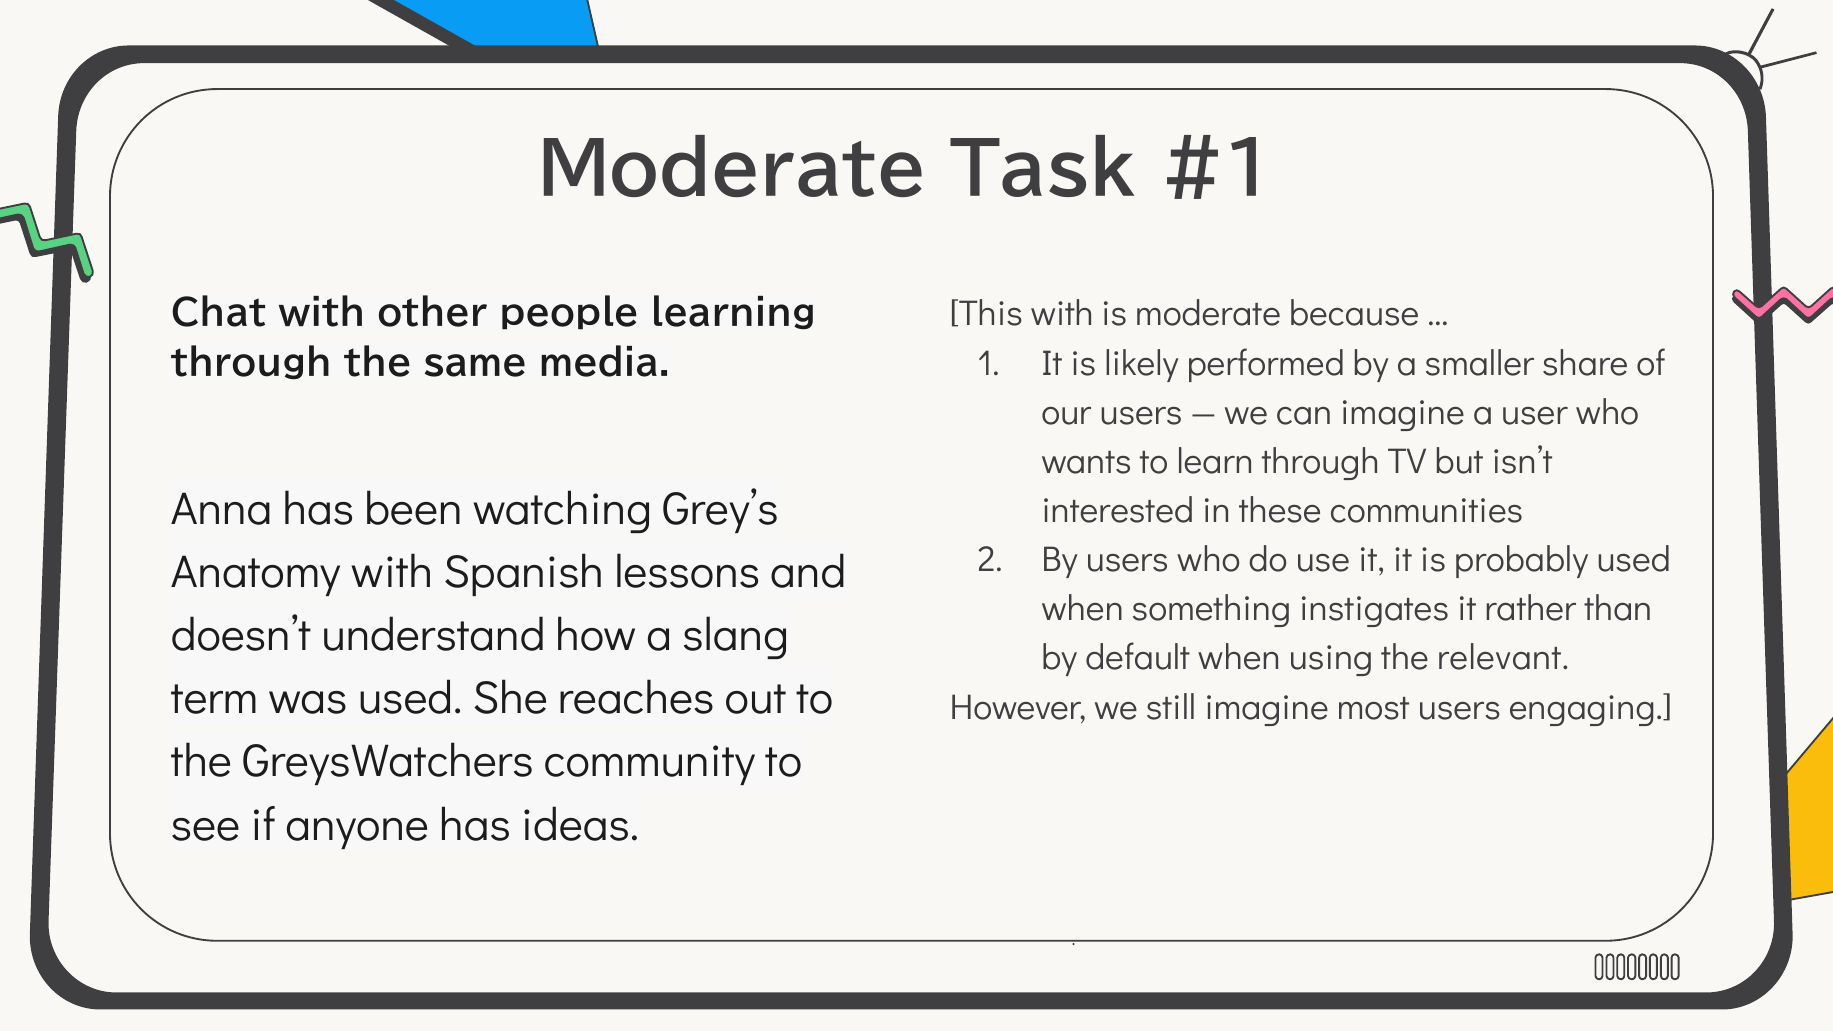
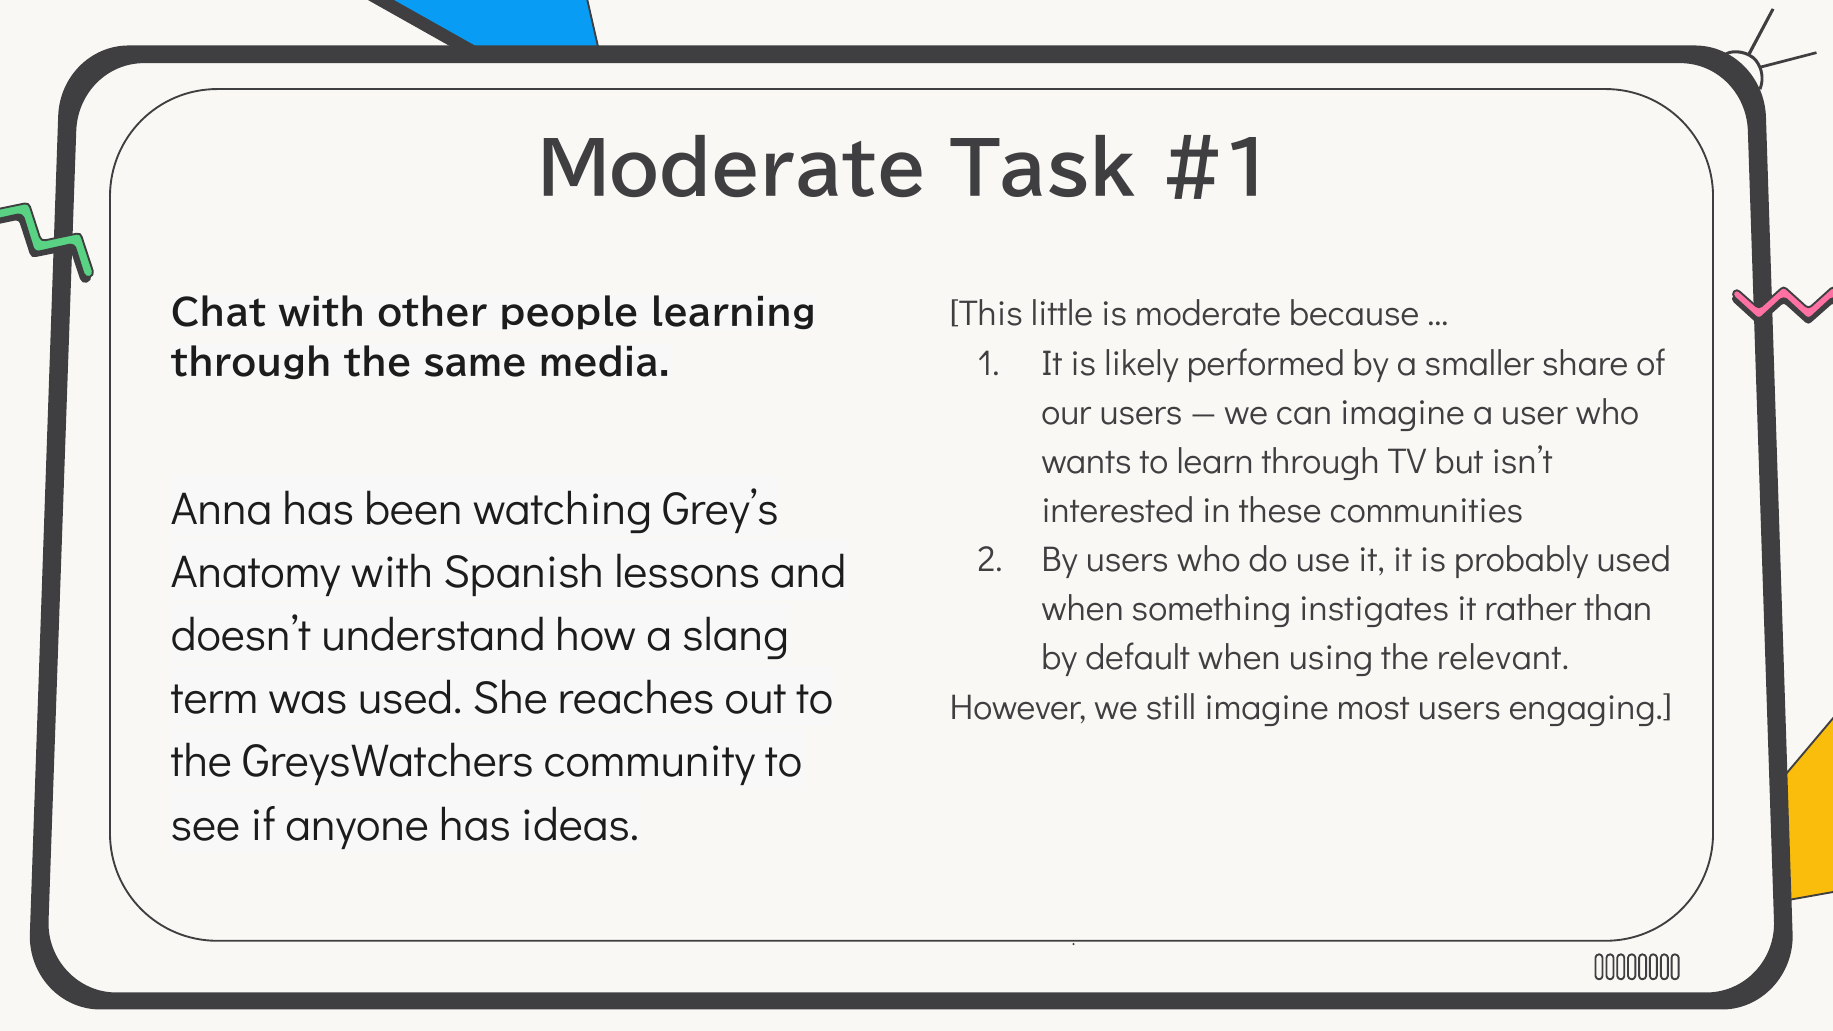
This with: with -> little
